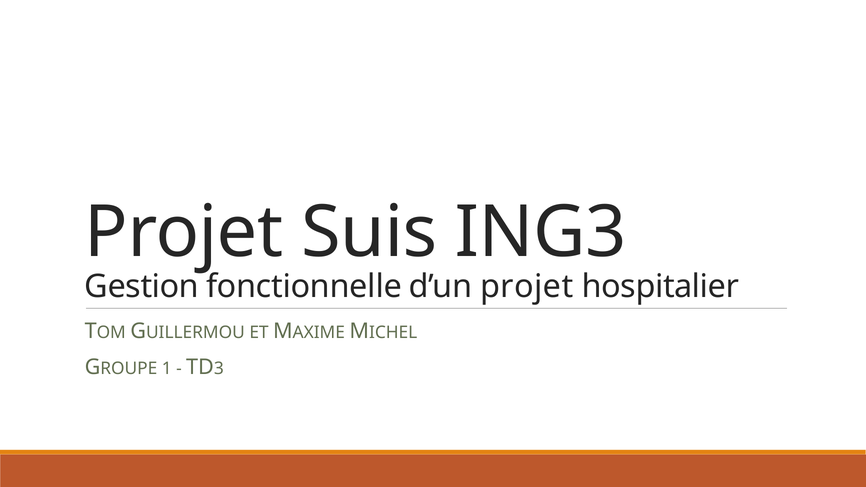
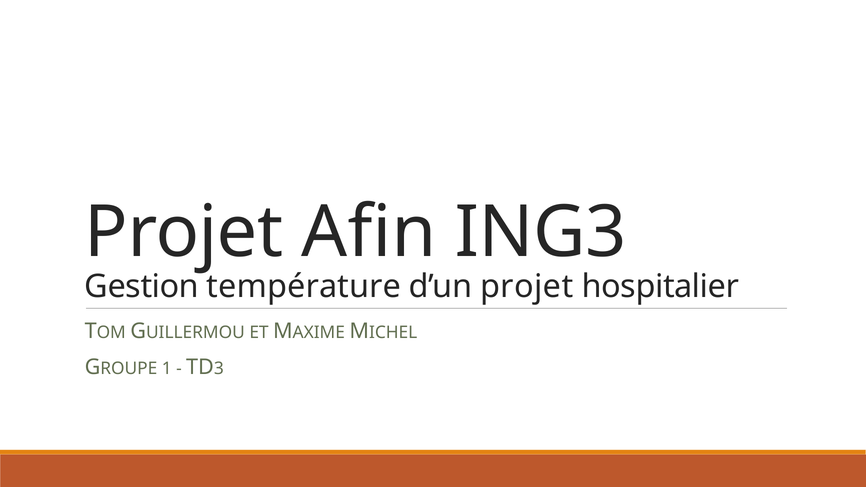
Suis: Suis -> Afin
fonctionnelle: fonctionnelle -> température
